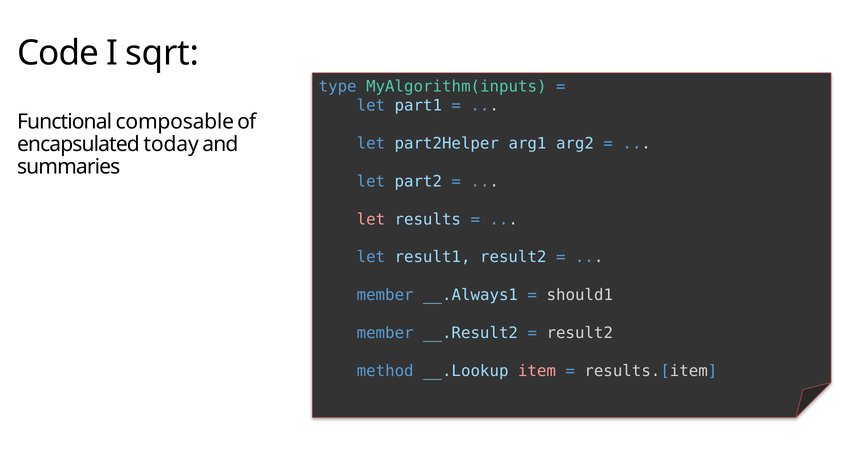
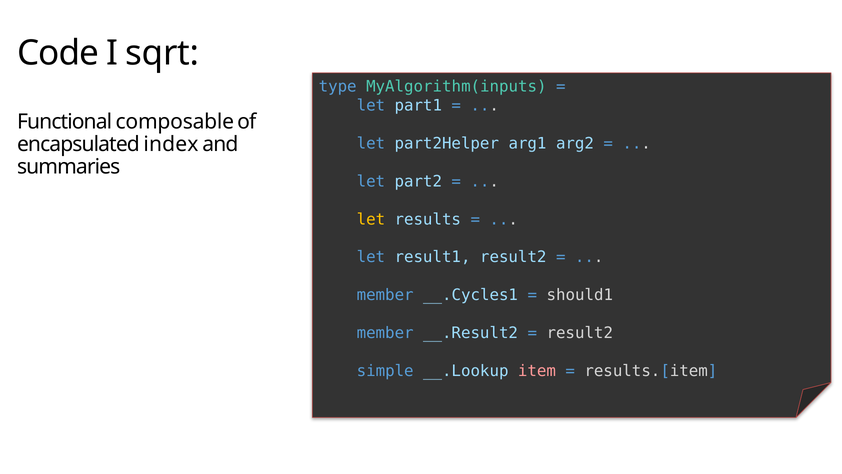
today: today -> index
let at (371, 219) colour: pink -> yellow
__.Always1: __.Always1 -> __.Cycles1
method: method -> simple
